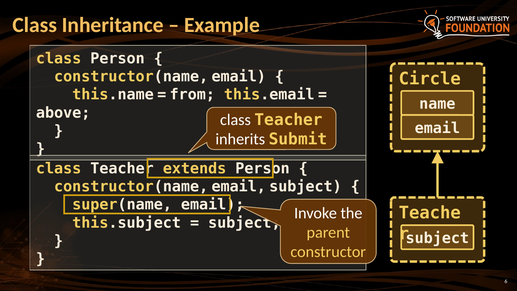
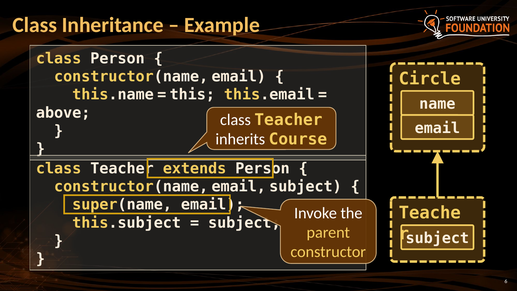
from: from -> this
Submit: Submit -> Course
